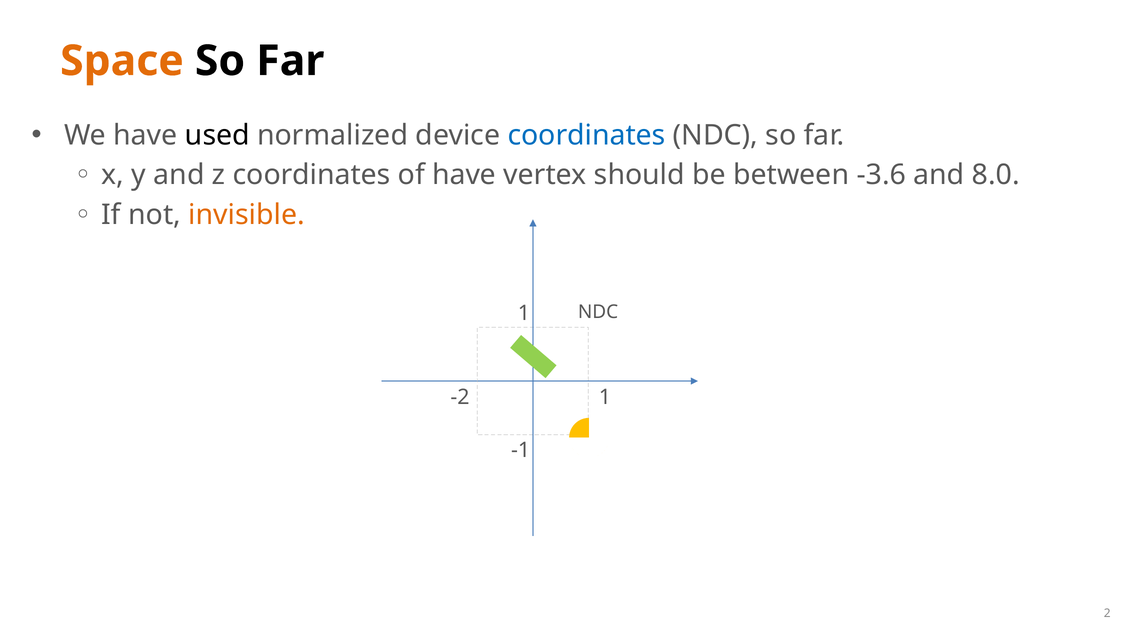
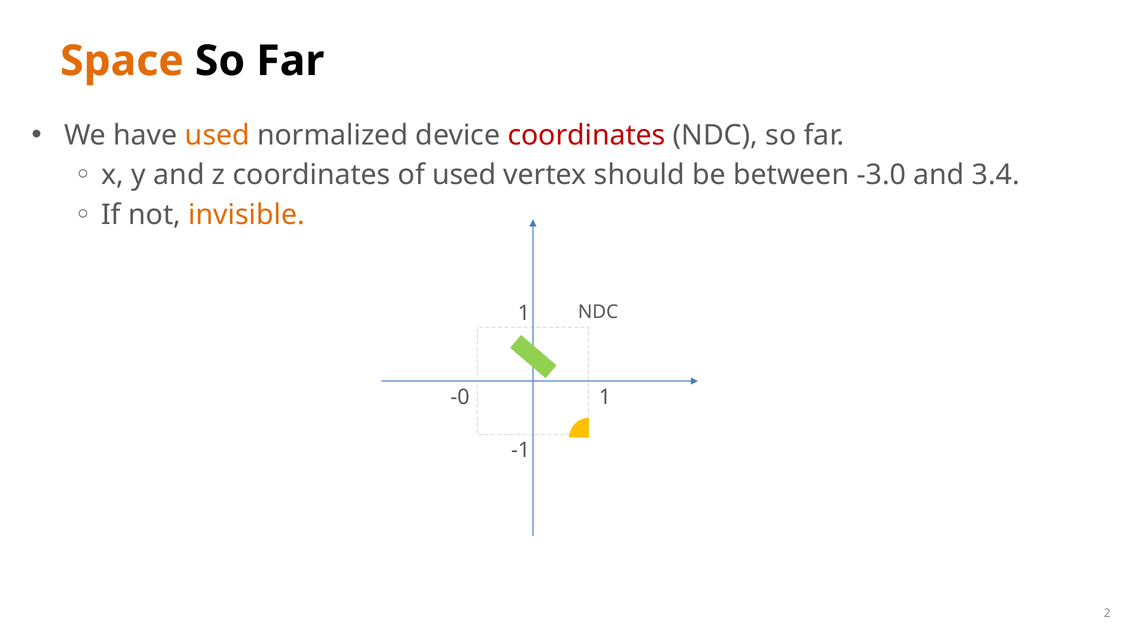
used at (217, 135) colour: black -> orange
coordinates at (586, 135) colour: blue -> red
of have: have -> used
-3.6: -3.6 -> -3.0
8.0: 8.0 -> 3.4
-2: -2 -> -0
